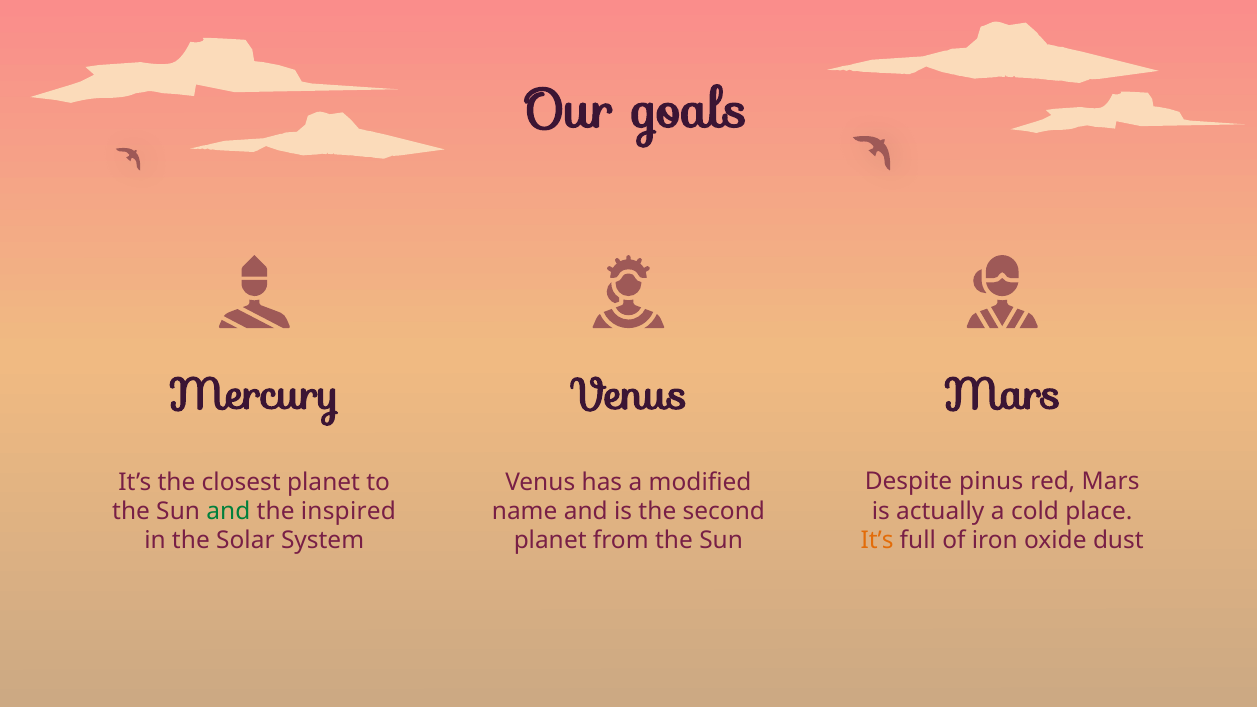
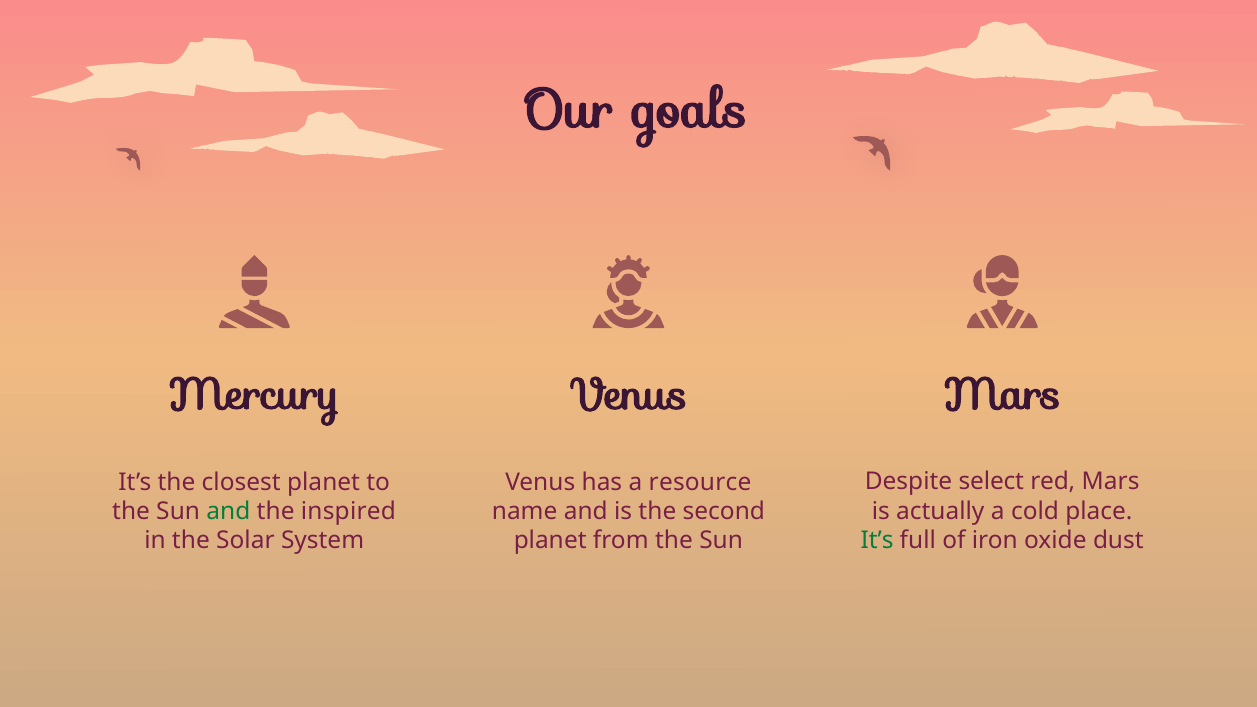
pinus: pinus -> select
modified: modified -> resource
It’s at (877, 541) colour: orange -> green
